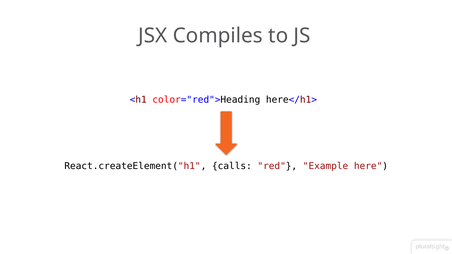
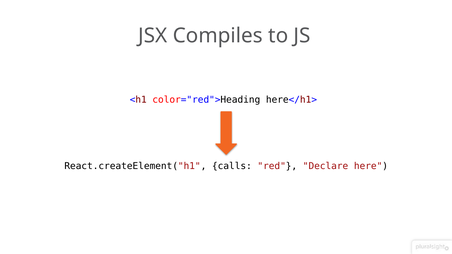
Example: Example -> Declare
